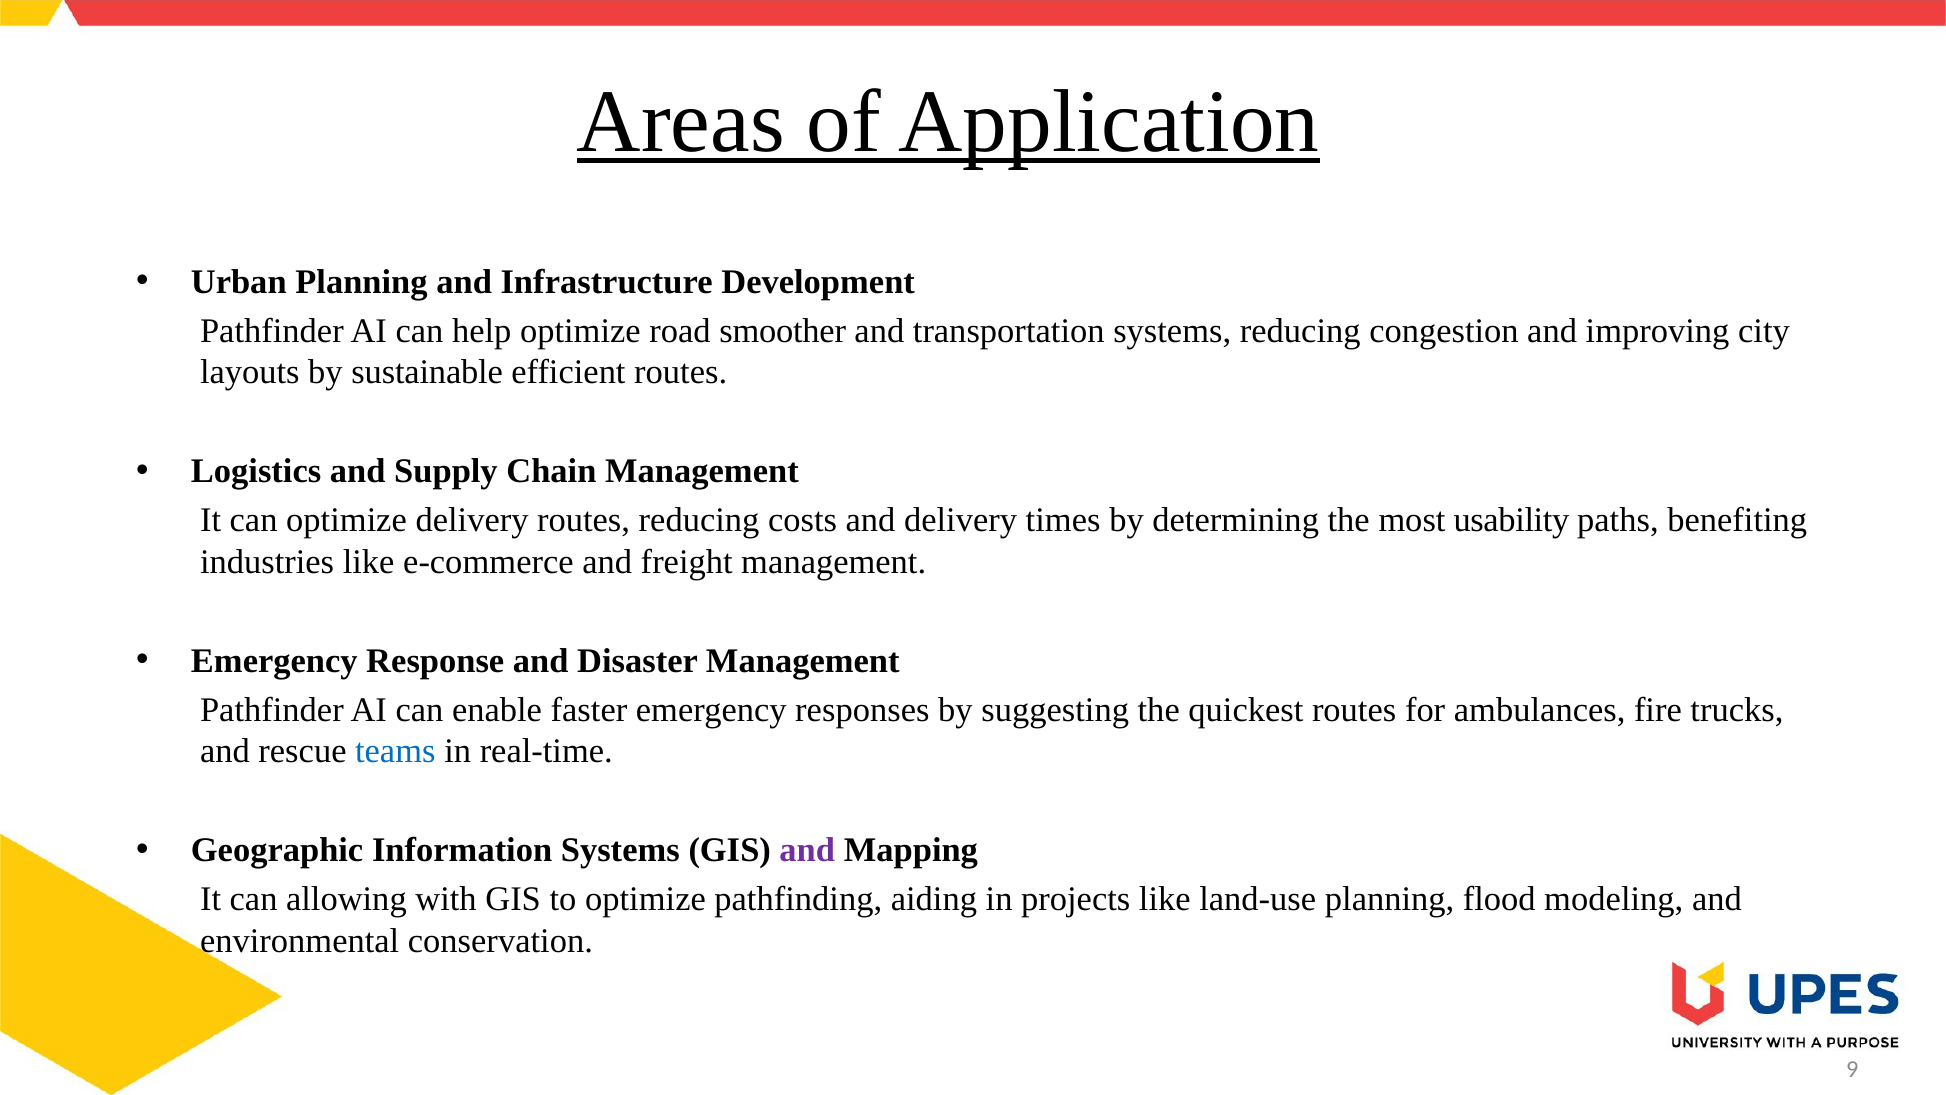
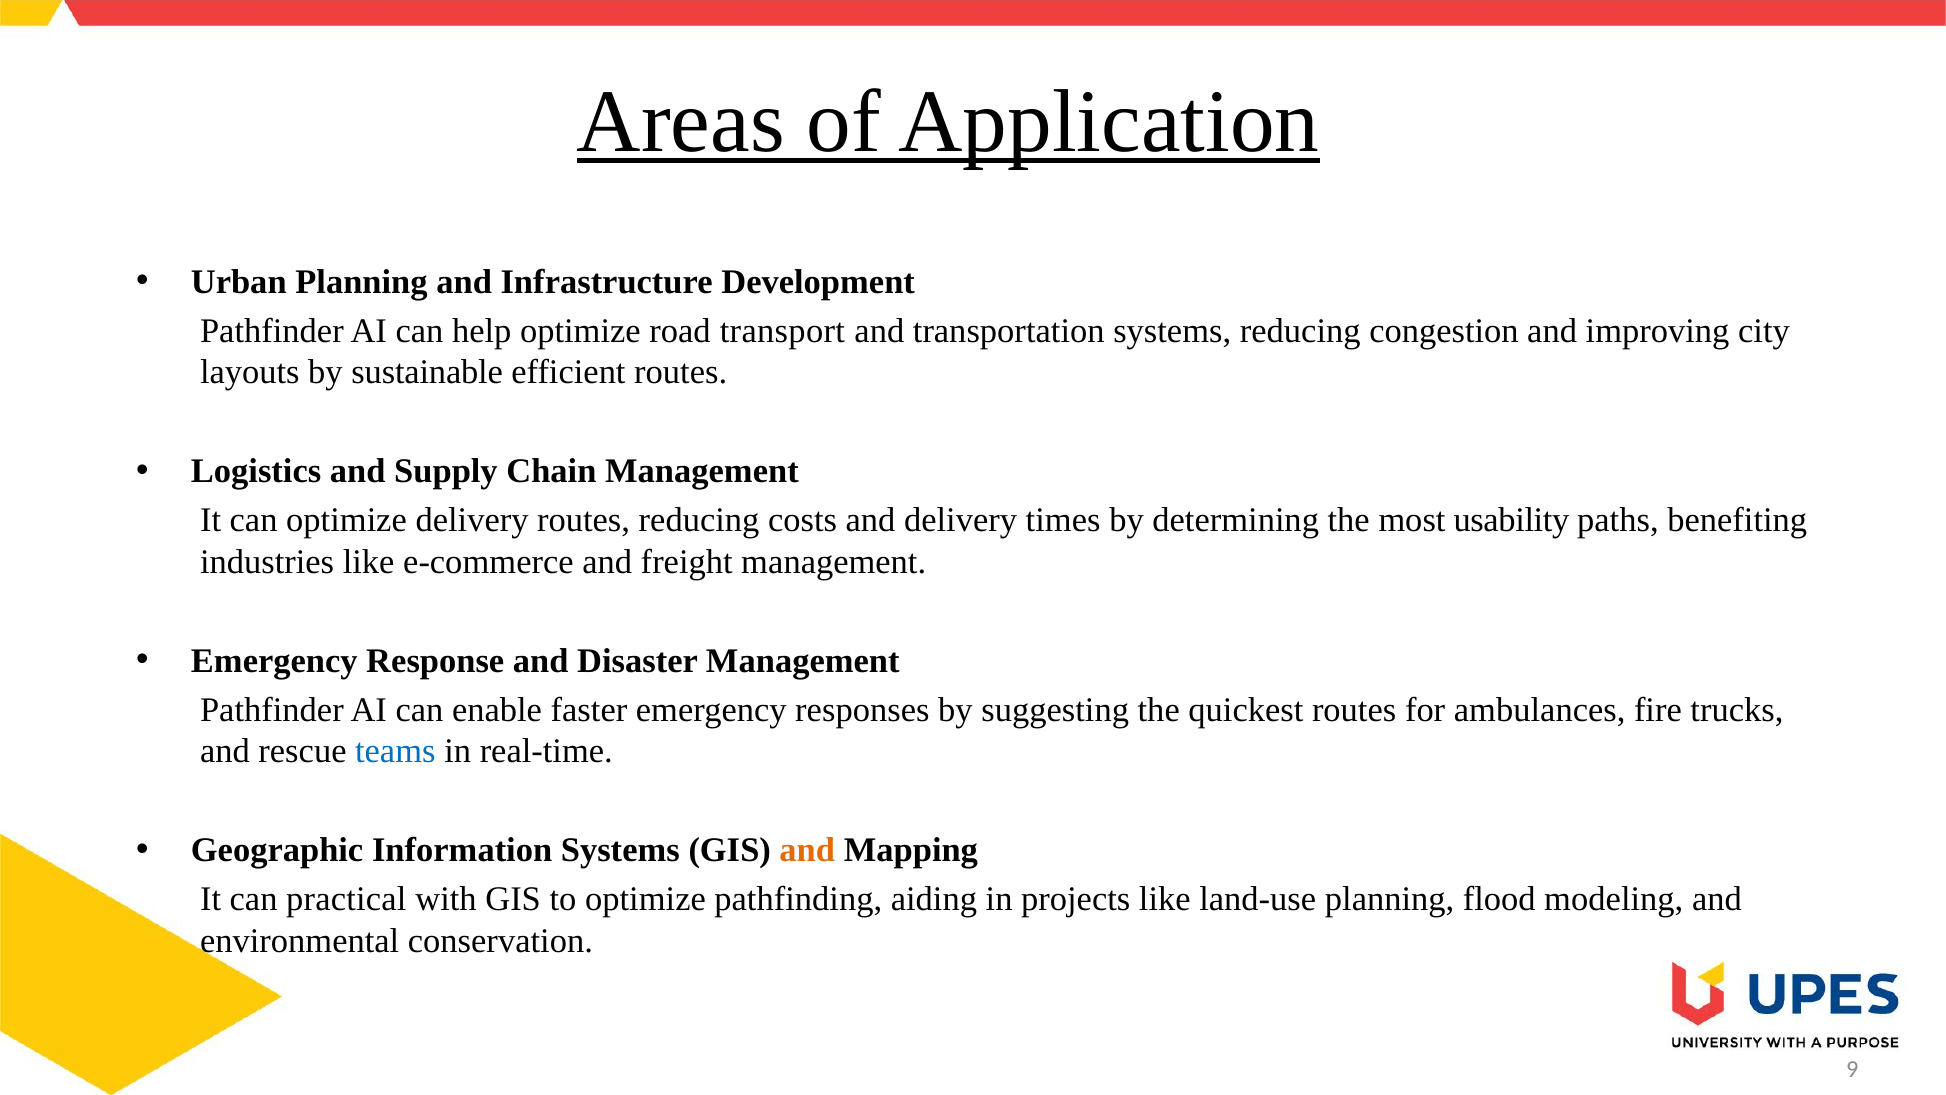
smoother: smoother -> transport
and at (807, 850) colour: purple -> orange
allowing: allowing -> practical
